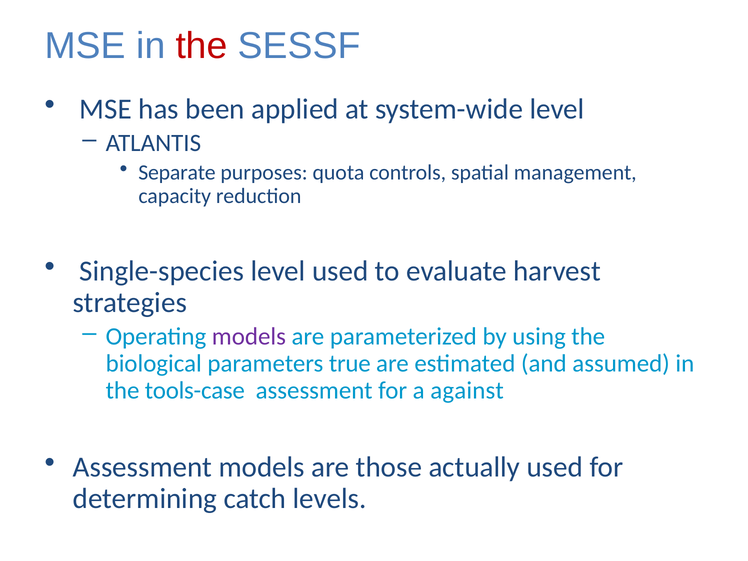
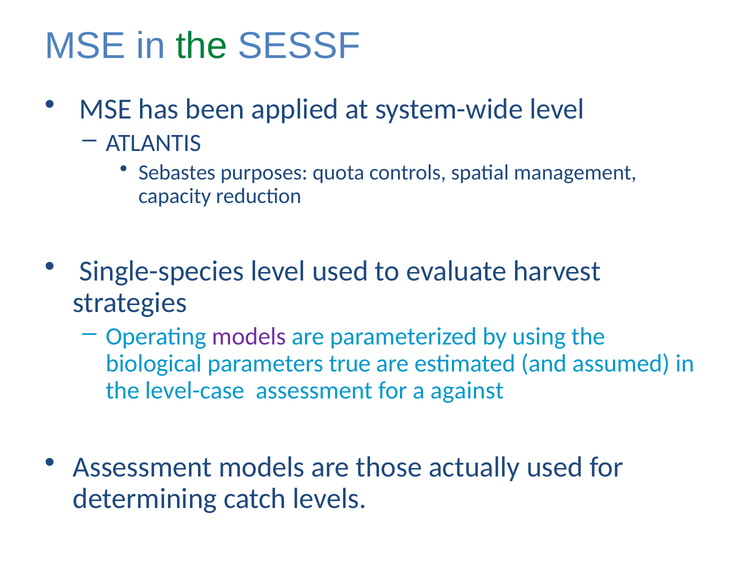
the at (202, 46) colour: red -> green
Separate: Separate -> Sebastes
tools-case: tools-case -> level-case
